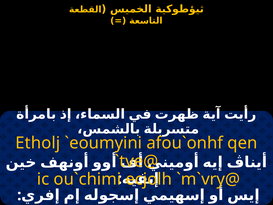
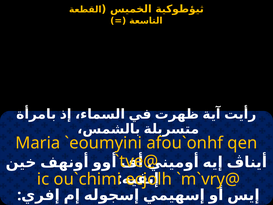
Etholj: Etholj -> Maria
